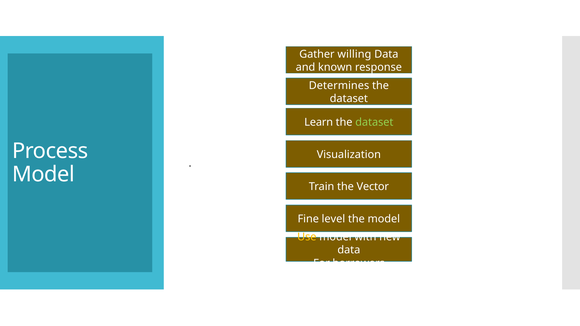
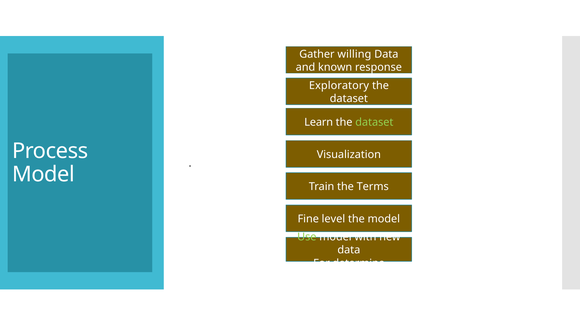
Determines: Determines -> Exploratory
Vector: Vector -> Terms
Use colour: yellow -> light green
borrowers: borrowers -> determine
